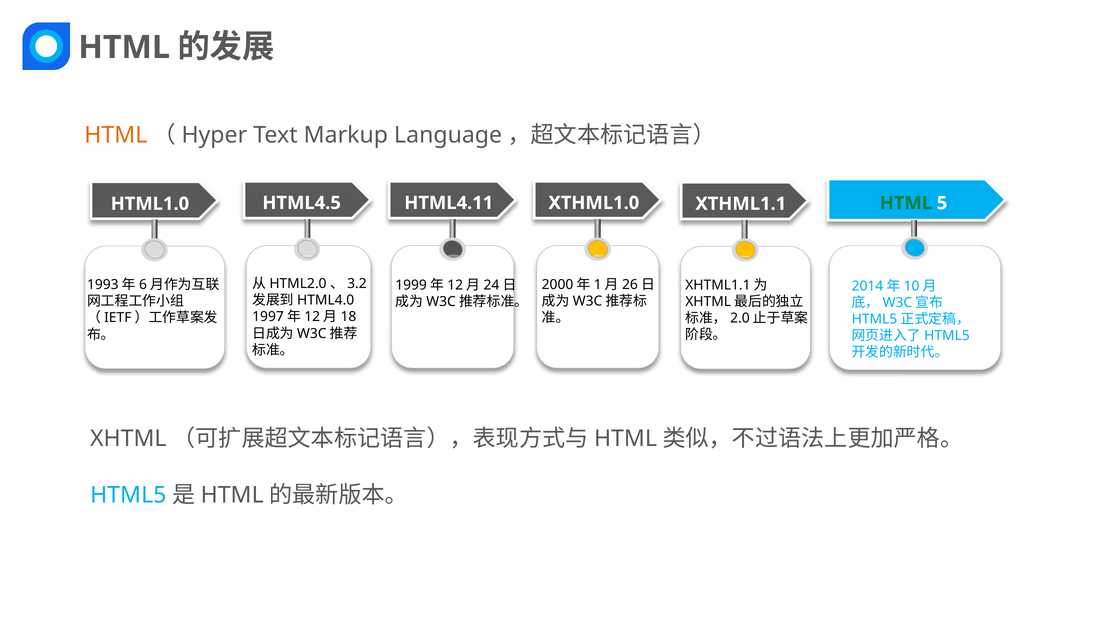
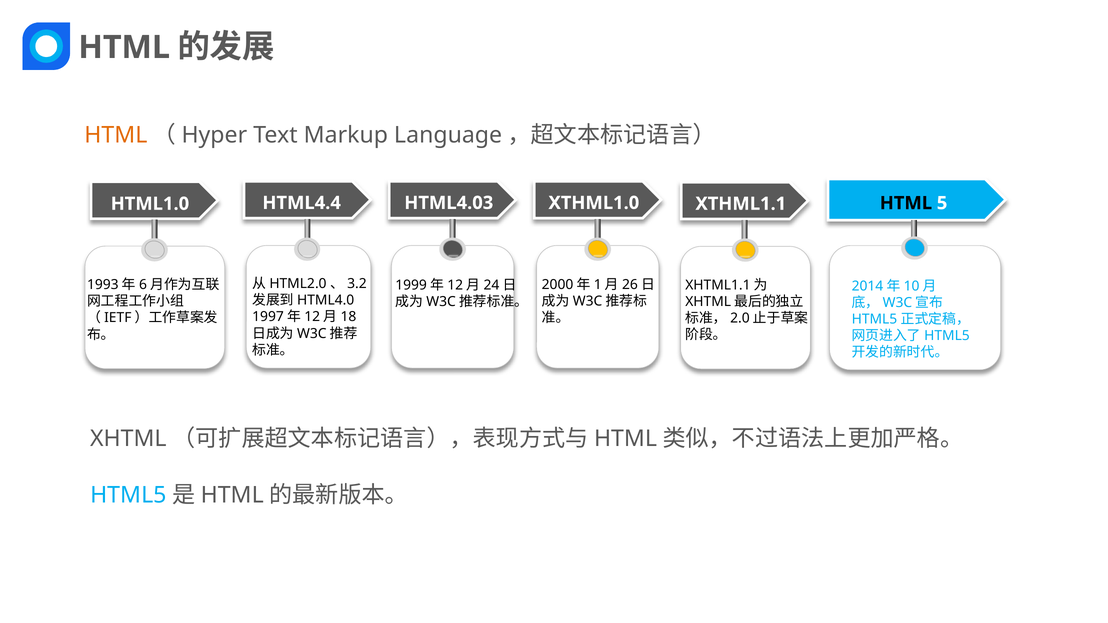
HTML4.5: HTML4.5 -> HTML4.4
HTML4.11: HTML4.11 -> HTML4.03
HTML at (906, 203) colour: green -> black
